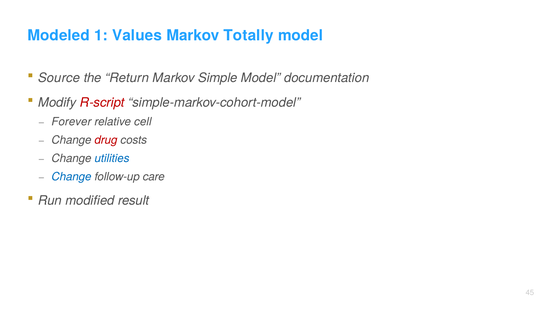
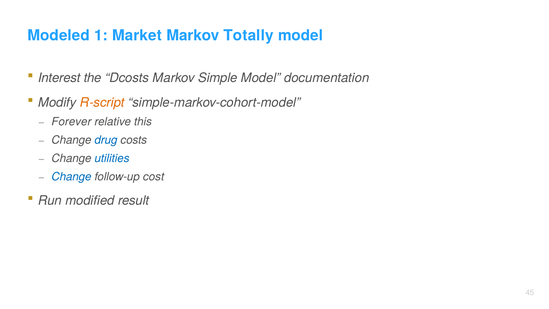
Values: Values -> Market
Source: Source -> Interest
Return: Return -> Dcosts
R-script colour: red -> orange
cell: cell -> this
drug colour: red -> blue
care: care -> cost
